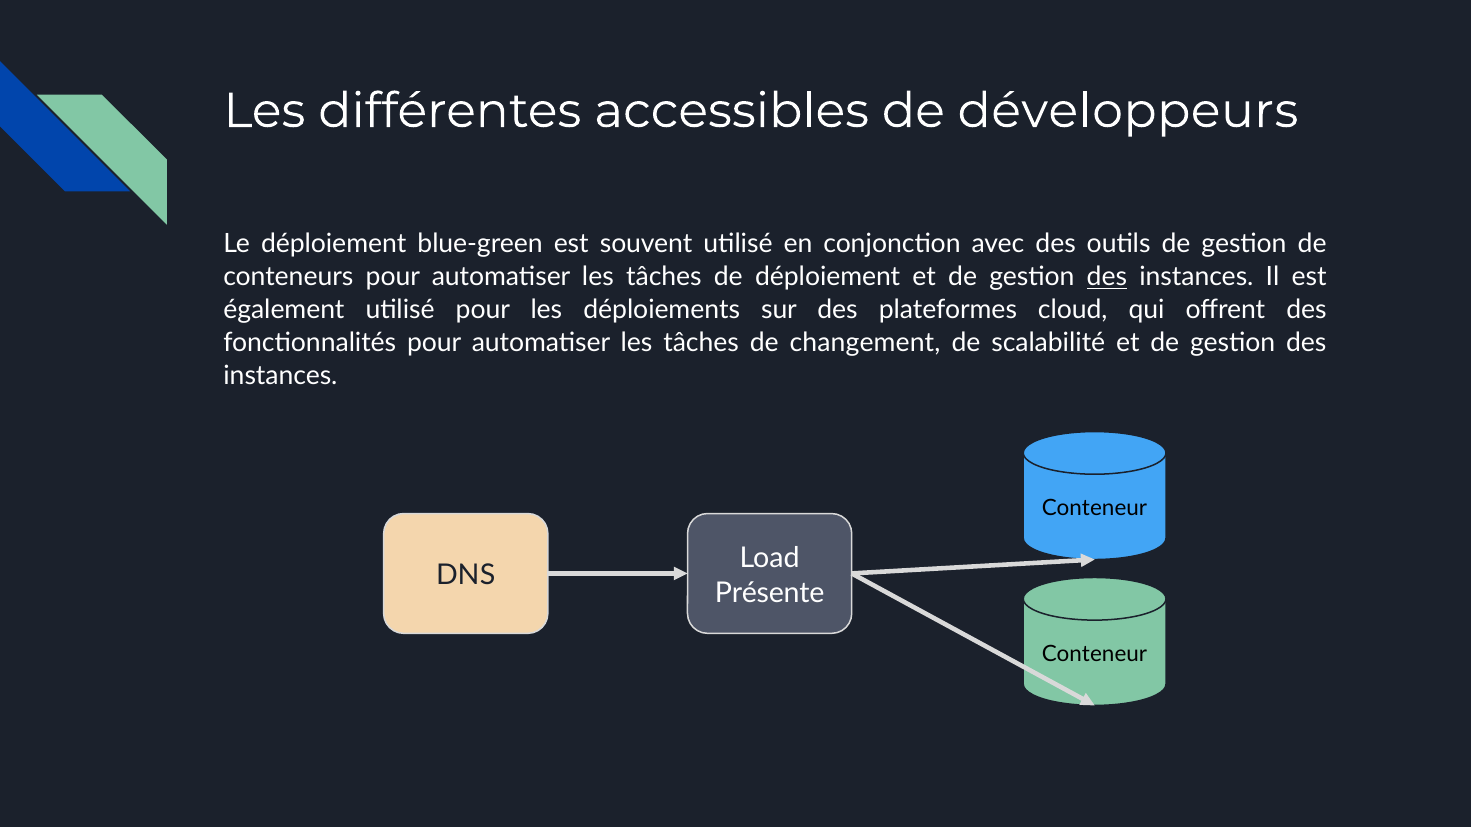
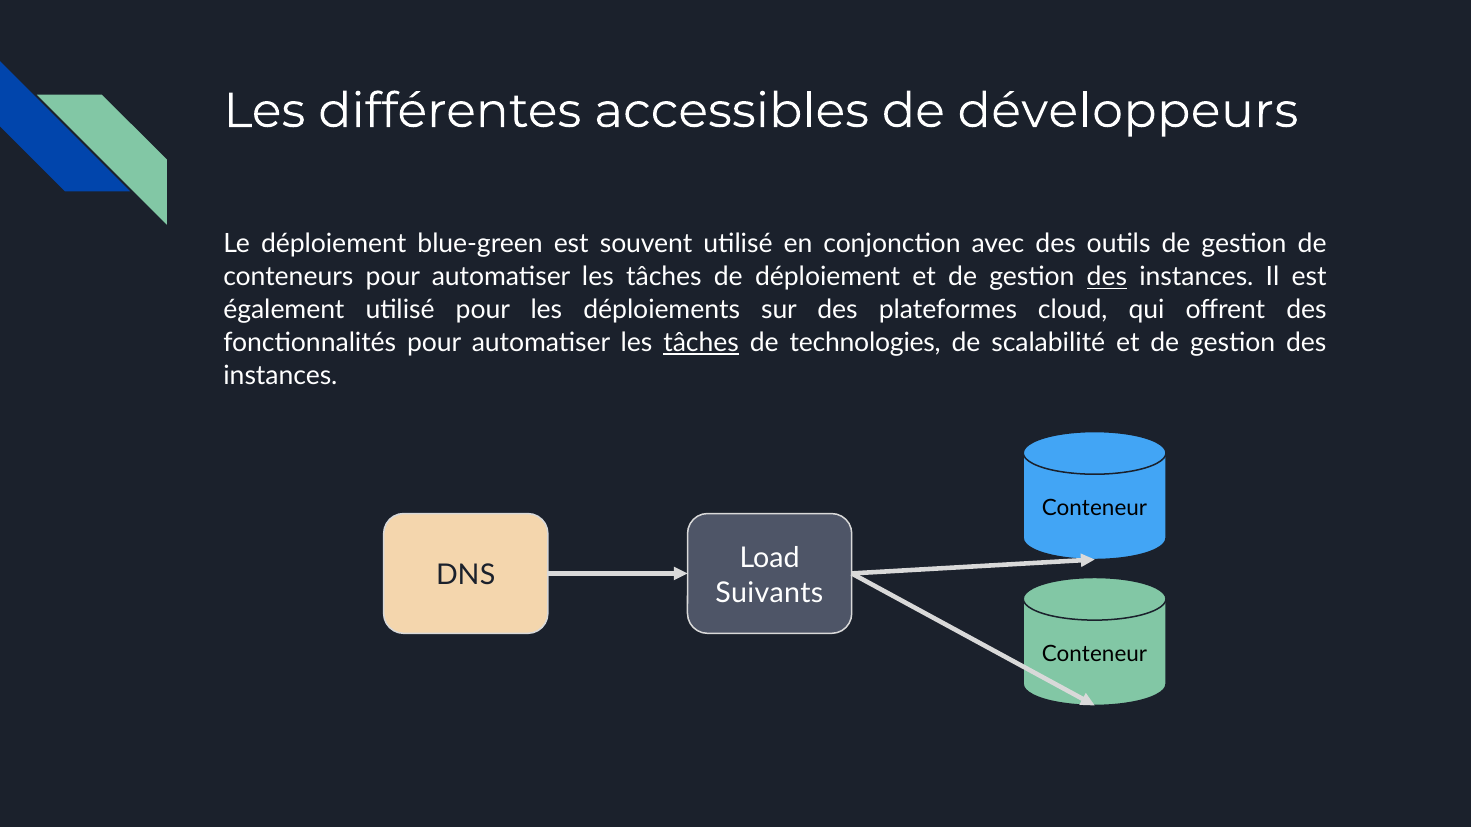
tâches at (701, 343) underline: none -> present
changement: changement -> technologies
Présente: Présente -> Suivants
